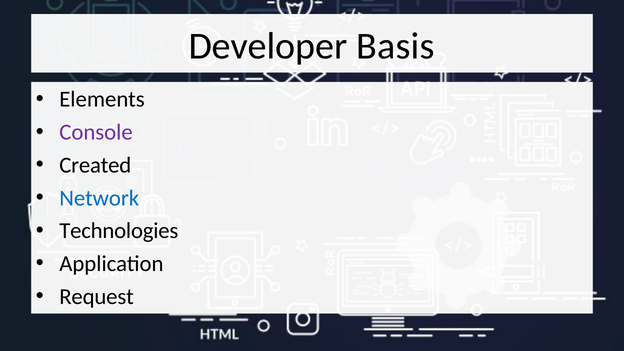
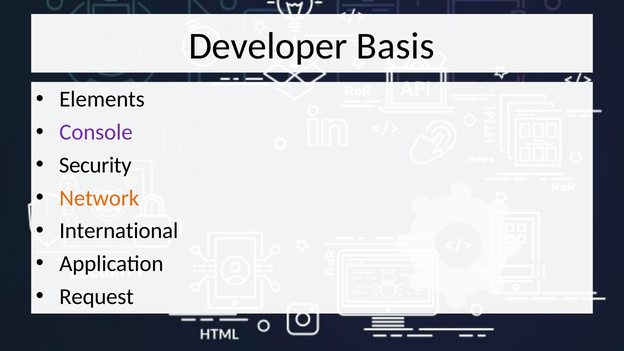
Created: Created -> Security
Network colour: blue -> orange
Technologies: Technologies -> International
